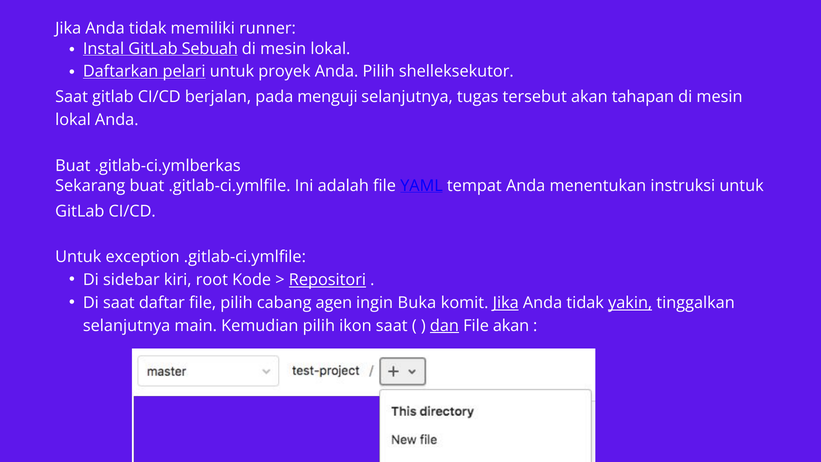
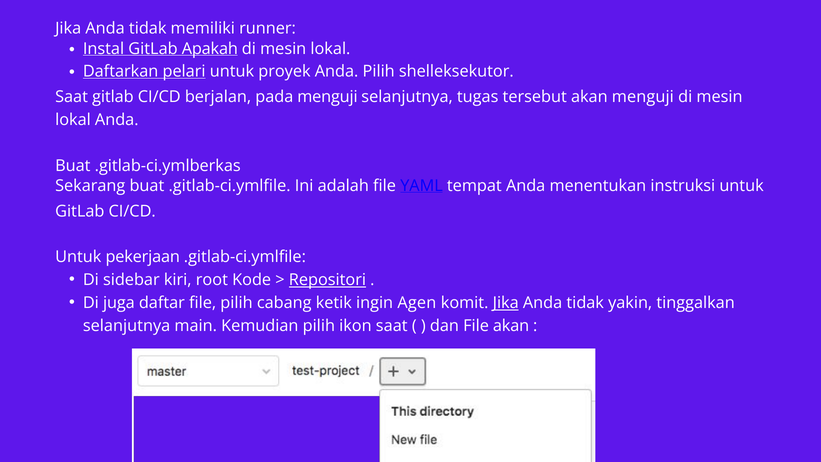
Sebuah: Sebuah -> Apakah
akan tahapan: tahapan -> menguji
exception: exception -> pekerjaan
Di saat: saat -> juga
agen: agen -> ketik
Buka: Buka -> Agen
yakin underline: present -> none
dan underline: present -> none
